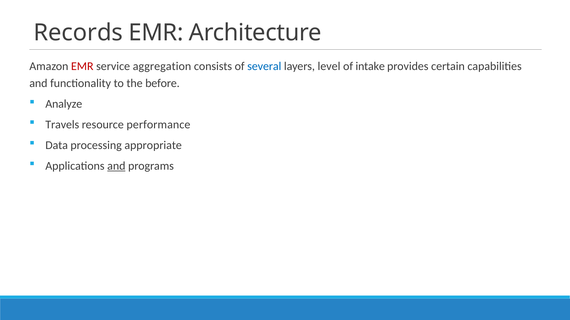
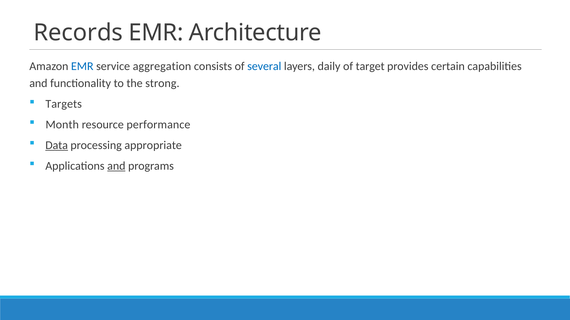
EMR at (82, 66) colour: red -> blue
level: level -> daily
intake: intake -> target
before: before -> strong
Analyze: Analyze -> Targets
Travels: Travels -> Month
Data underline: none -> present
